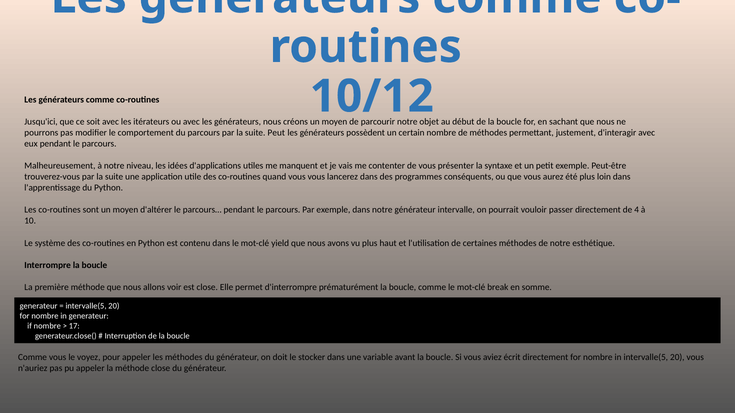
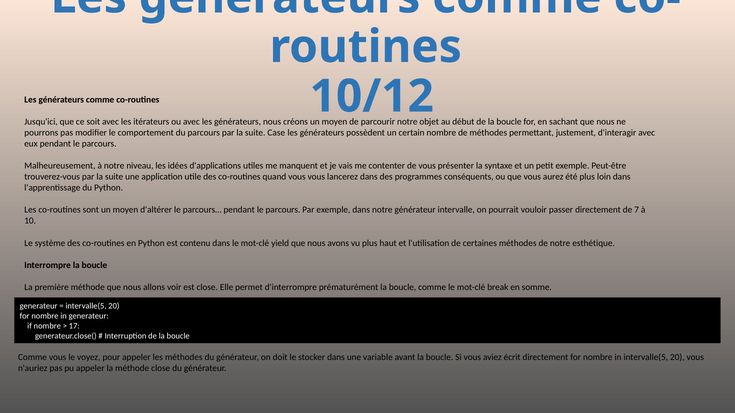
Peut: Peut -> Case
4: 4 -> 7
